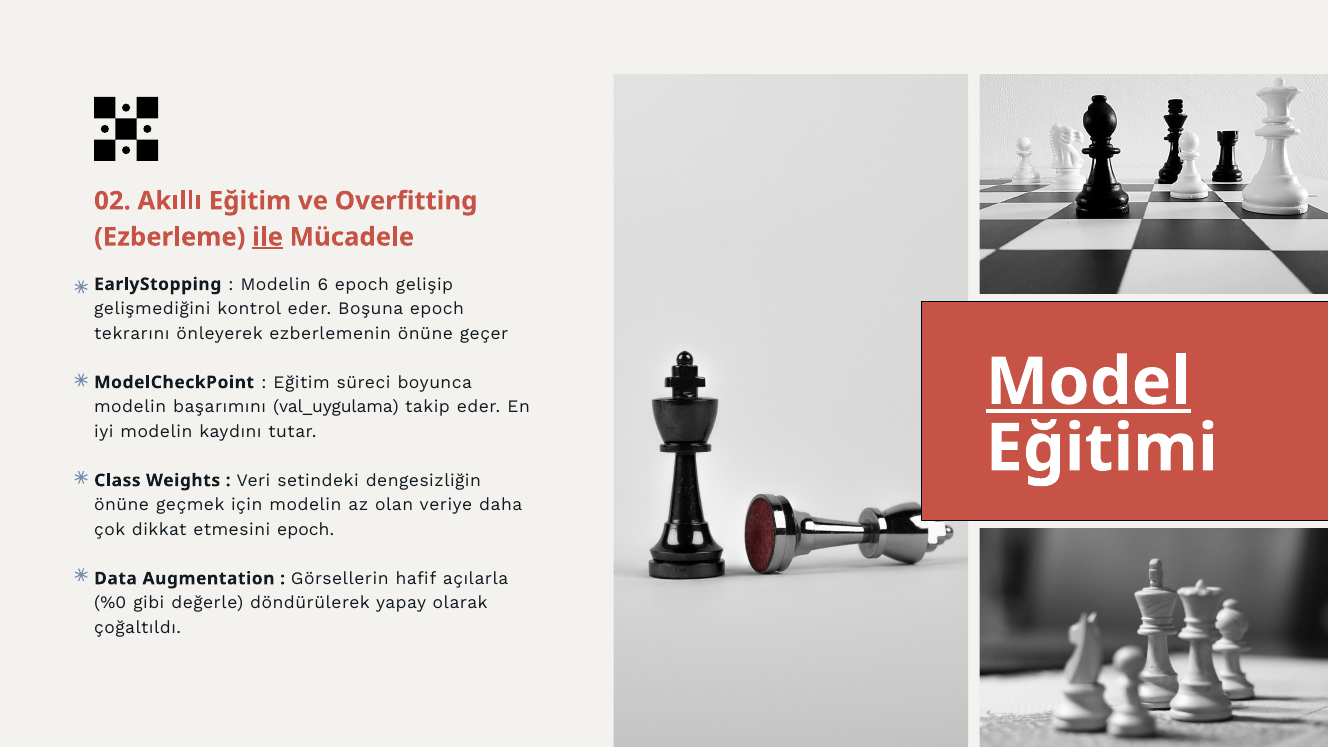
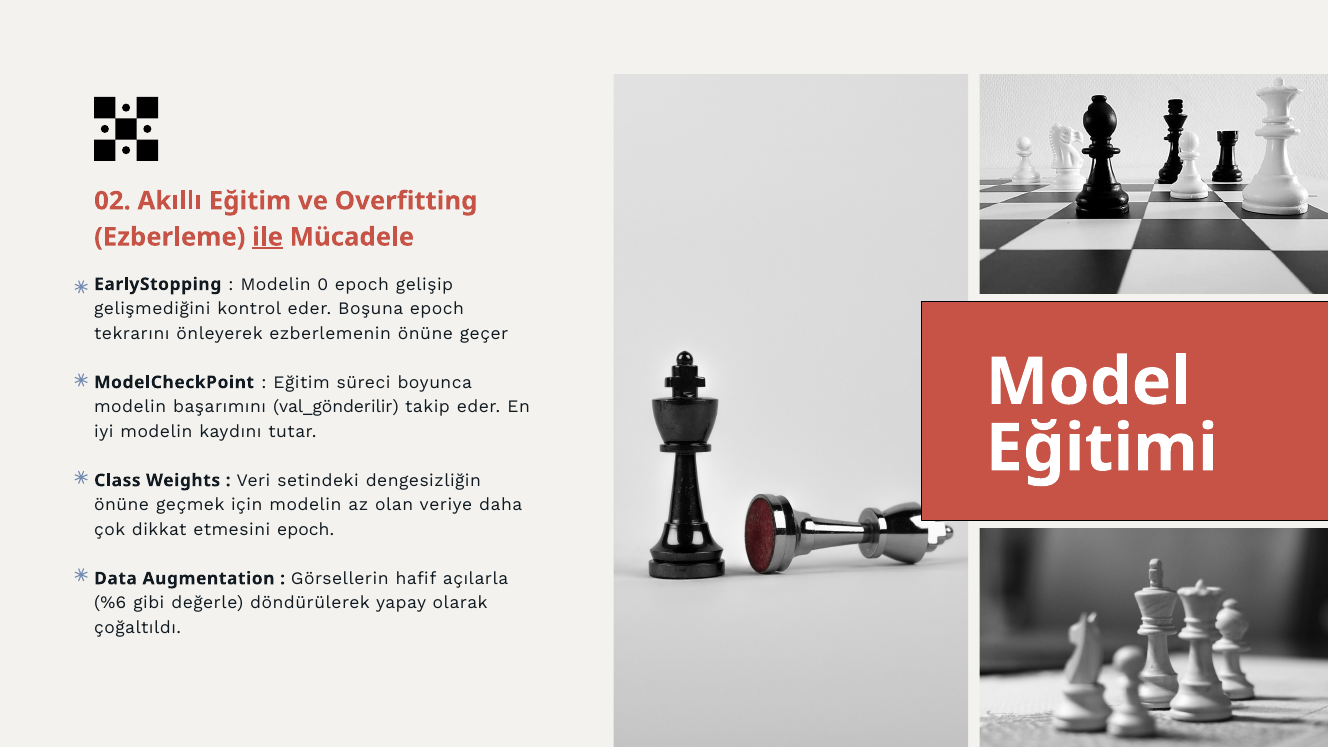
6: 6 -> 0
Model underline: present -> none
val_uygulama: val_uygulama -> val_gönderilir
%0: %0 -> %6
